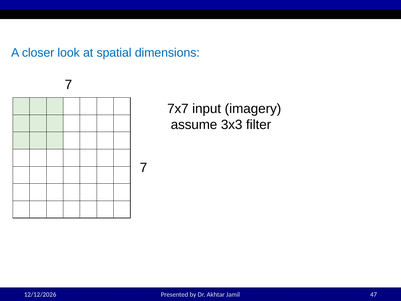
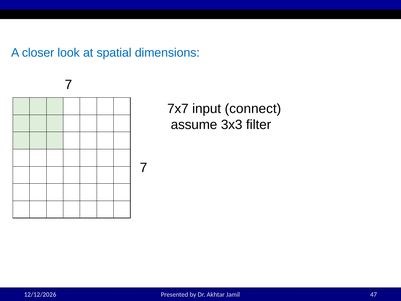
imagery: imagery -> connect
